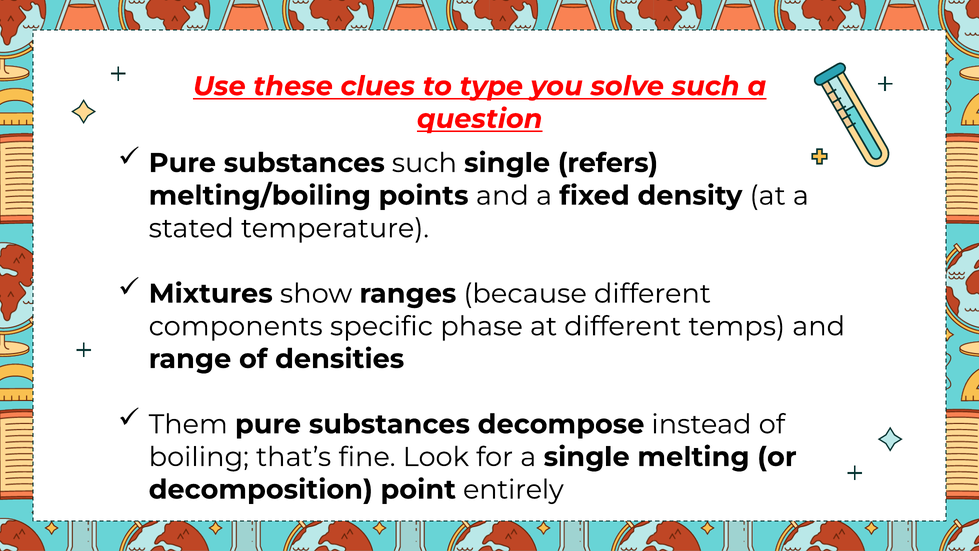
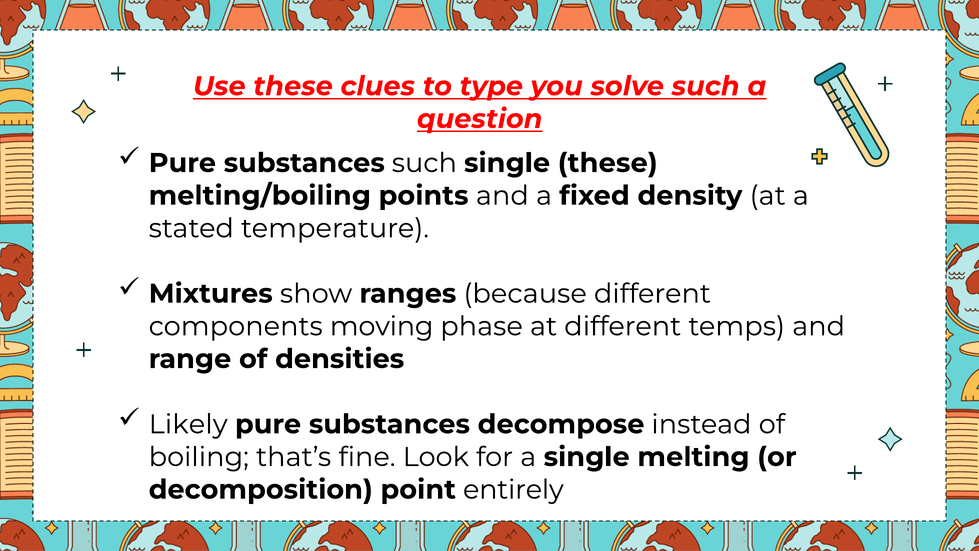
single refers: refers -> these
specific: specific -> moving
Them: Them -> Likely
